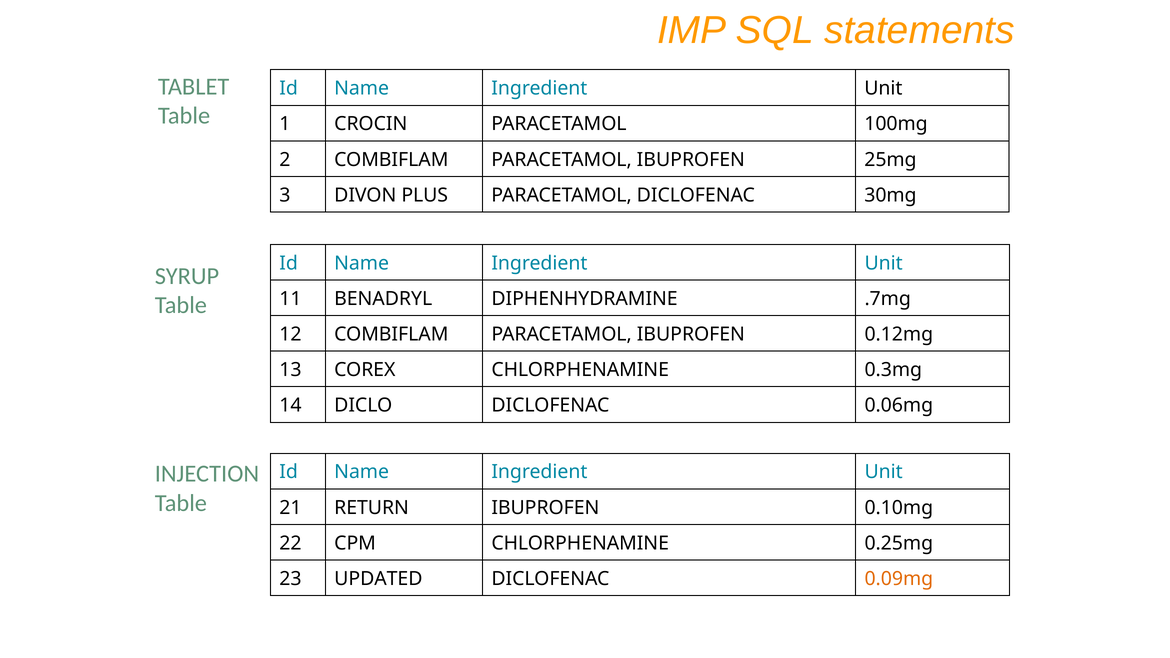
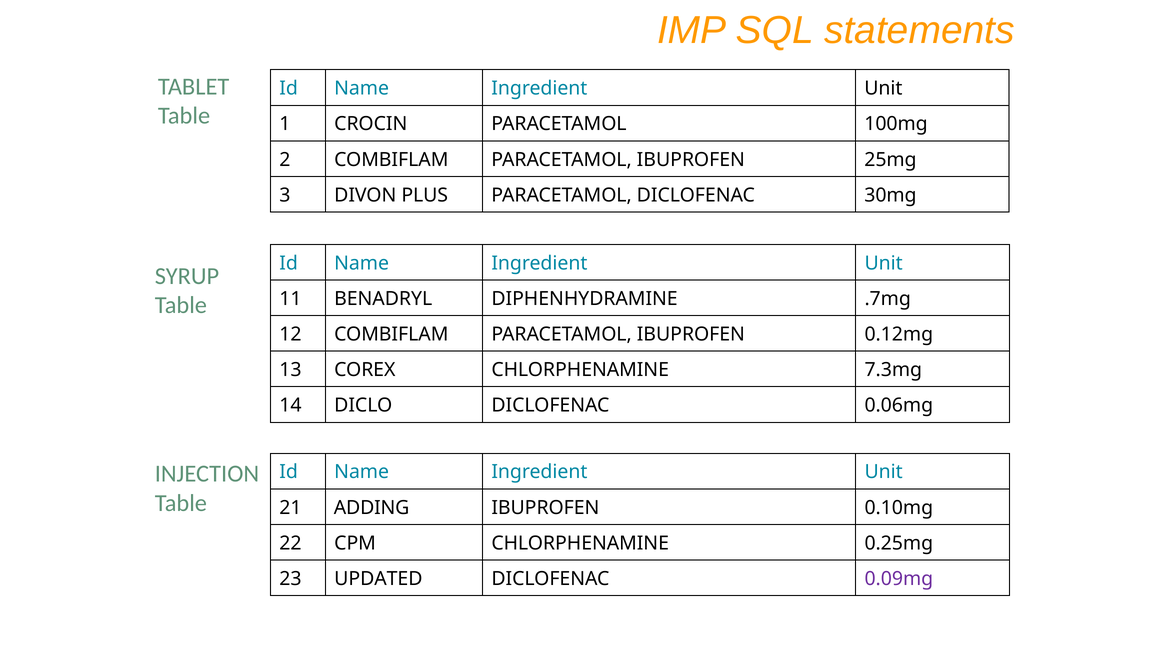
0.3mg: 0.3mg -> 7.3mg
RETURN: RETURN -> ADDING
0.09mg colour: orange -> purple
